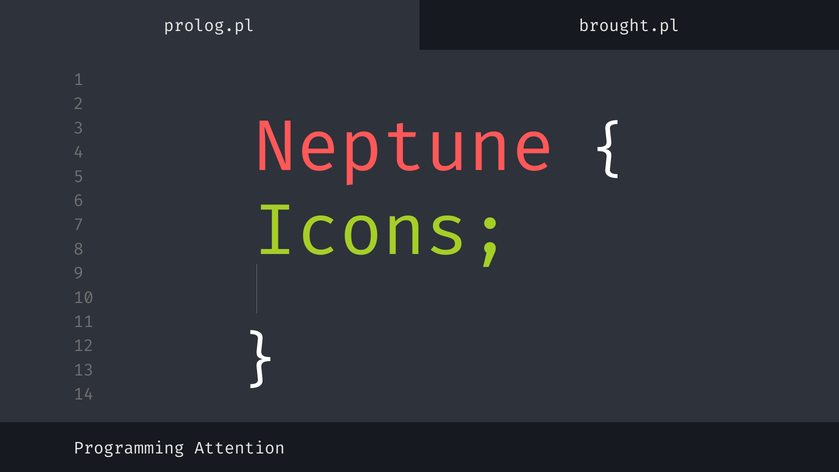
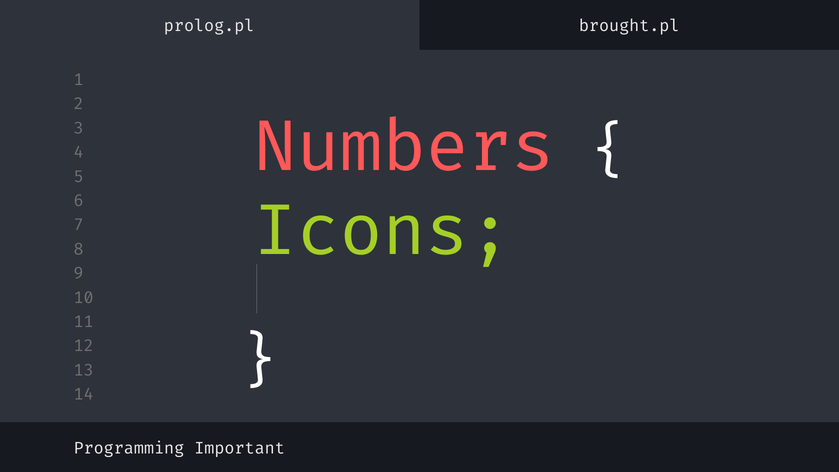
Neptune: Neptune -> Numbers
Attention: Attention -> Important
